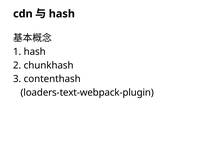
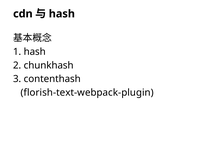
loaders-text-webpack-plugin: loaders-text-webpack-plugin -> florish-text-webpack-plugin
